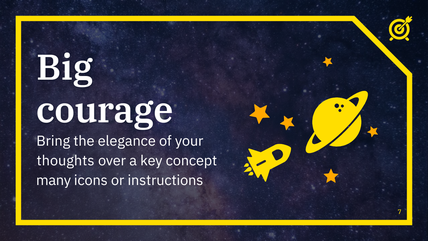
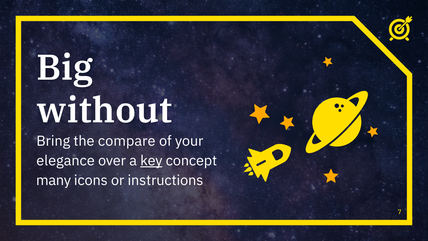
courage: courage -> without
elegance: elegance -> compare
thoughts: thoughts -> elegance
key underline: none -> present
